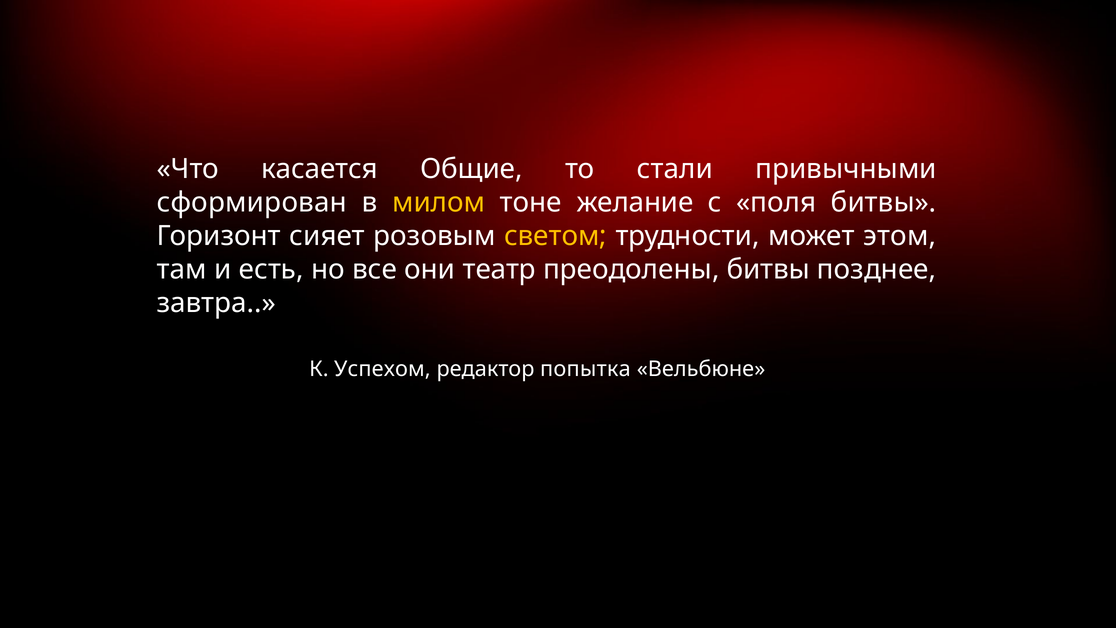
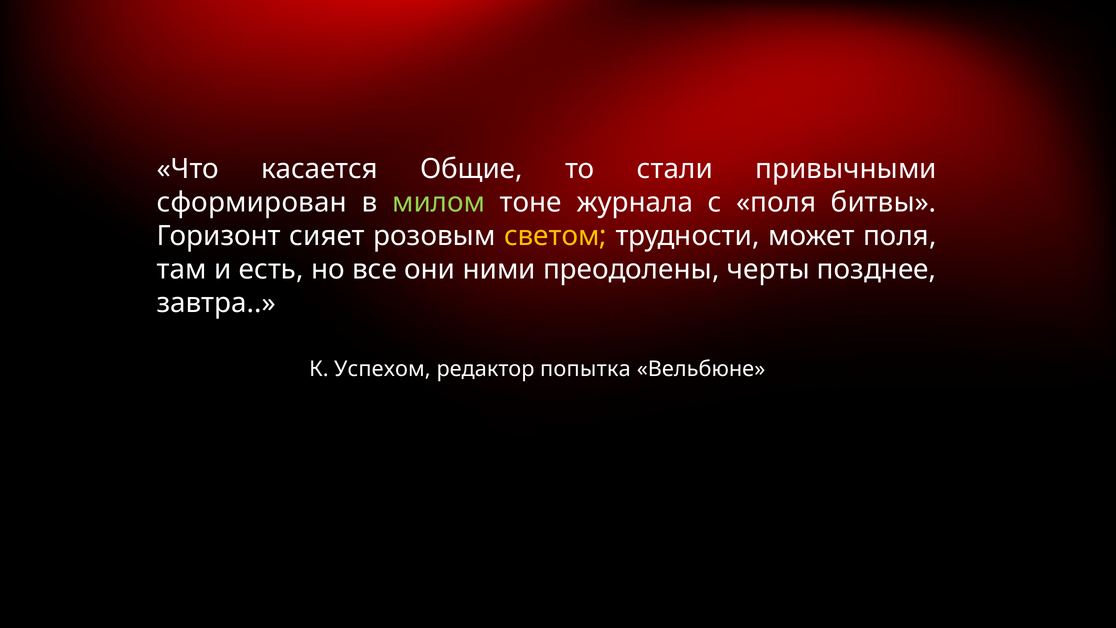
милом colour: yellow -> light green
желание: желание -> журнала
может этом: этом -> поля
театр: театр -> ними
преодолены битвы: битвы -> черты
